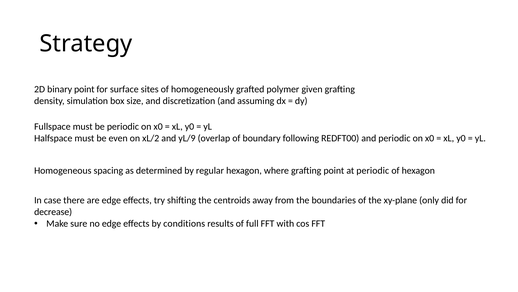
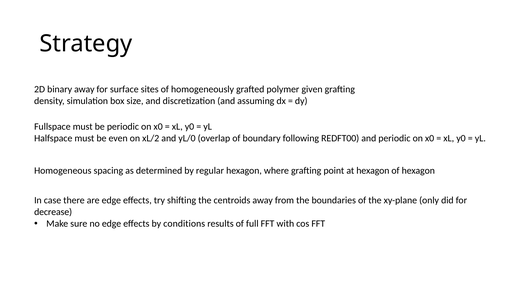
binary point: point -> away
yL/9: yL/9 -> yL/0
at periodic: periodic -> hexagon
